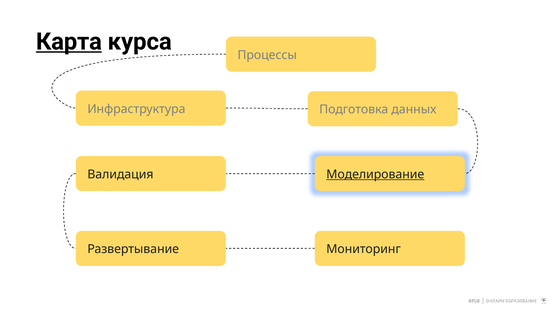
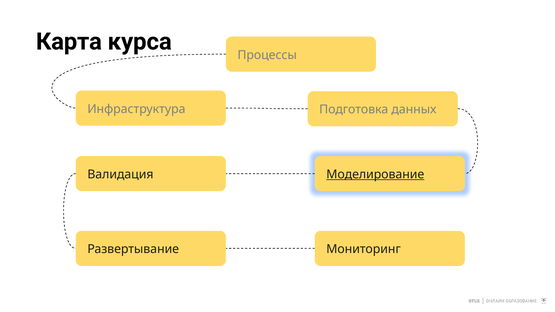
Карта underline: present -> none
